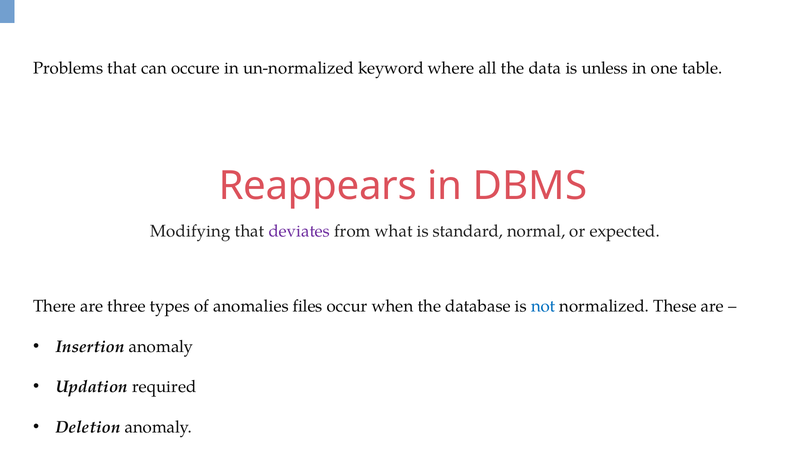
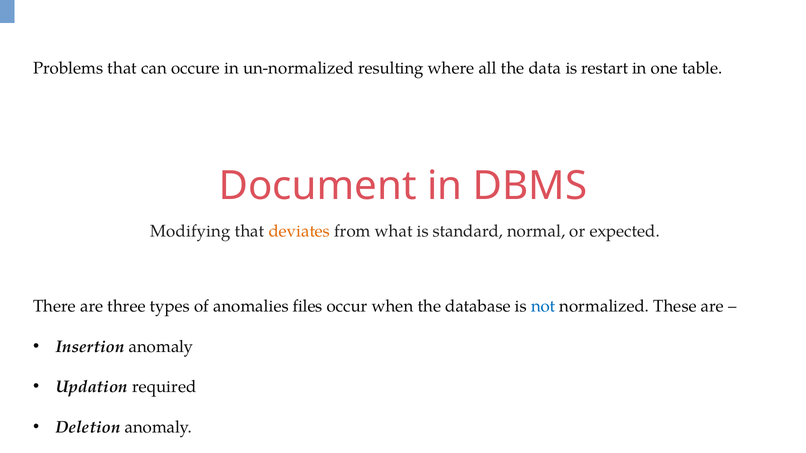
keyword: keyword -> resulting
unless: unless -> restart
Reappears: Reappears -> Document
deviates colour: purple -> orange
